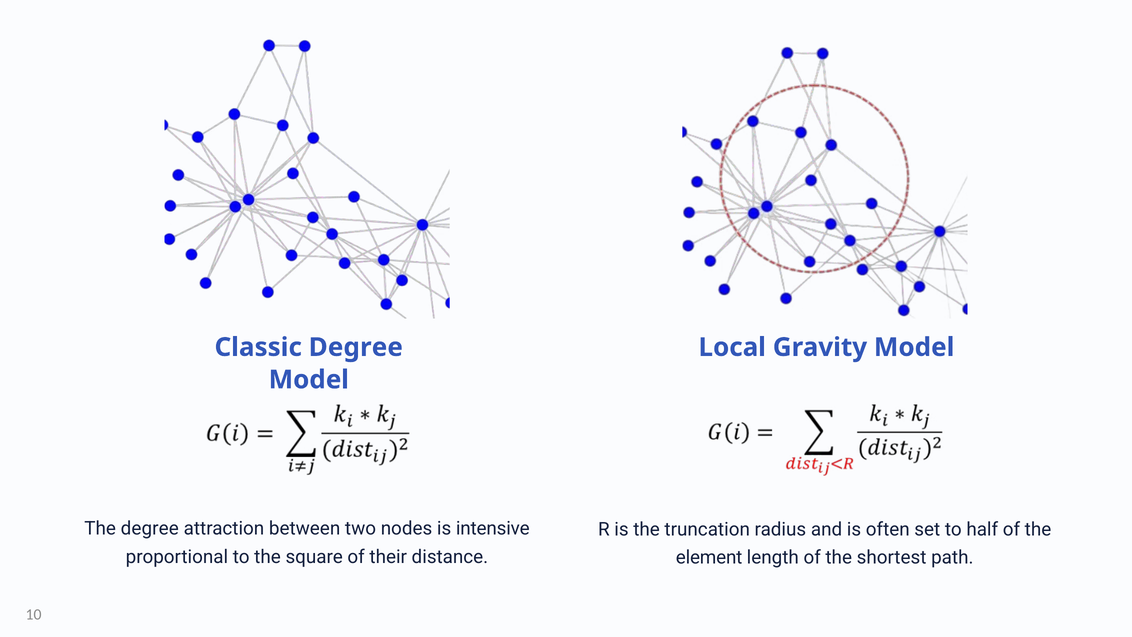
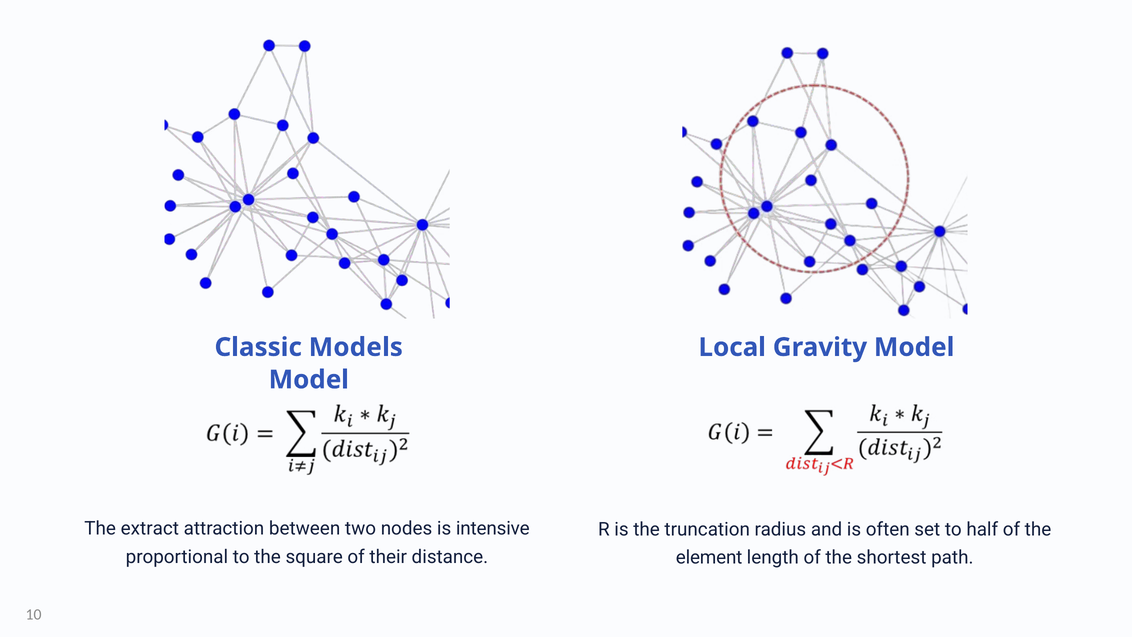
Classic Degree: Degree -> Models
The degree: degree -> extract
